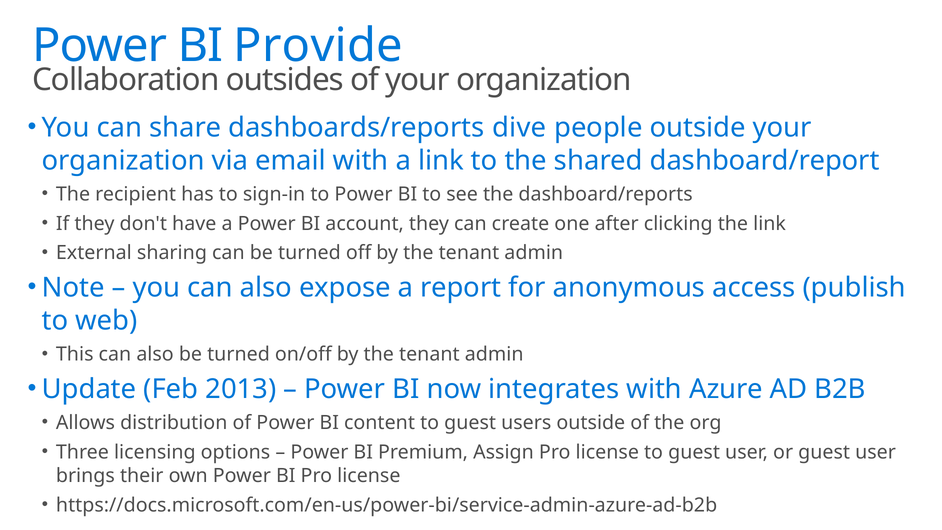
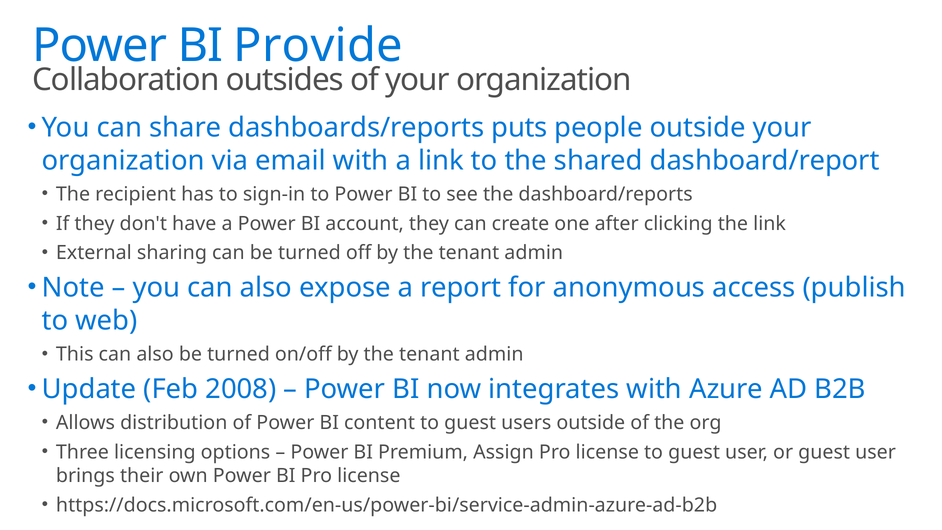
dive: dive -> puts
2013: 2013 -> 2008
